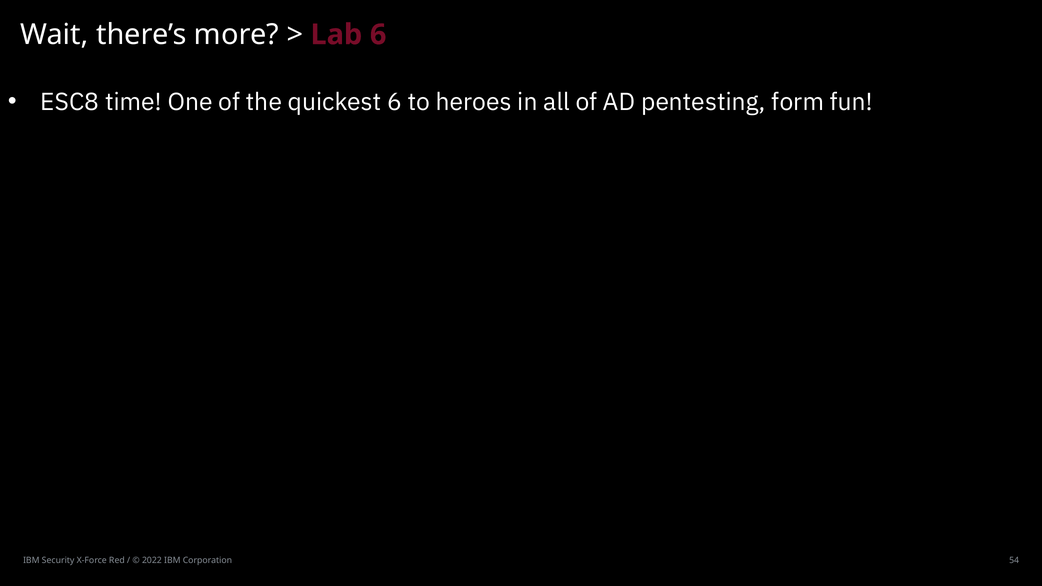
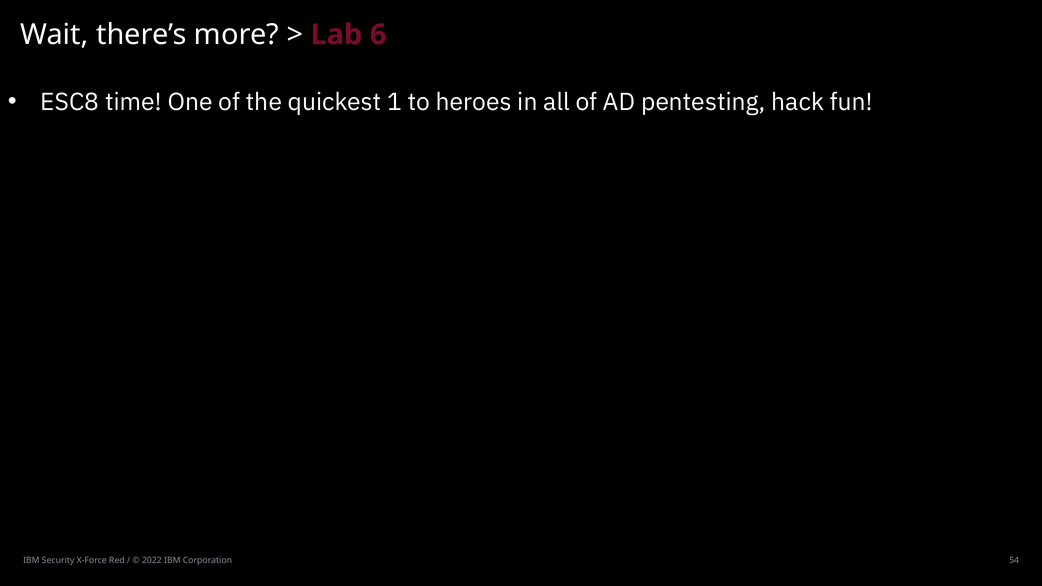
quickest 6: 6 -> 1
form: form -> hack
